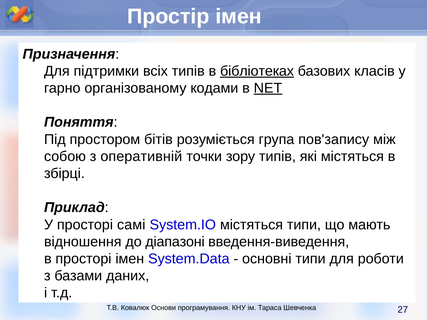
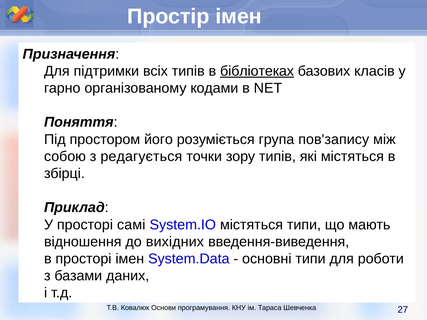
NET underline: present -> none
бітів: бітів -> його
оперативній: оперативній -> редагується
діапазоні: діапазоні -> вихідних
